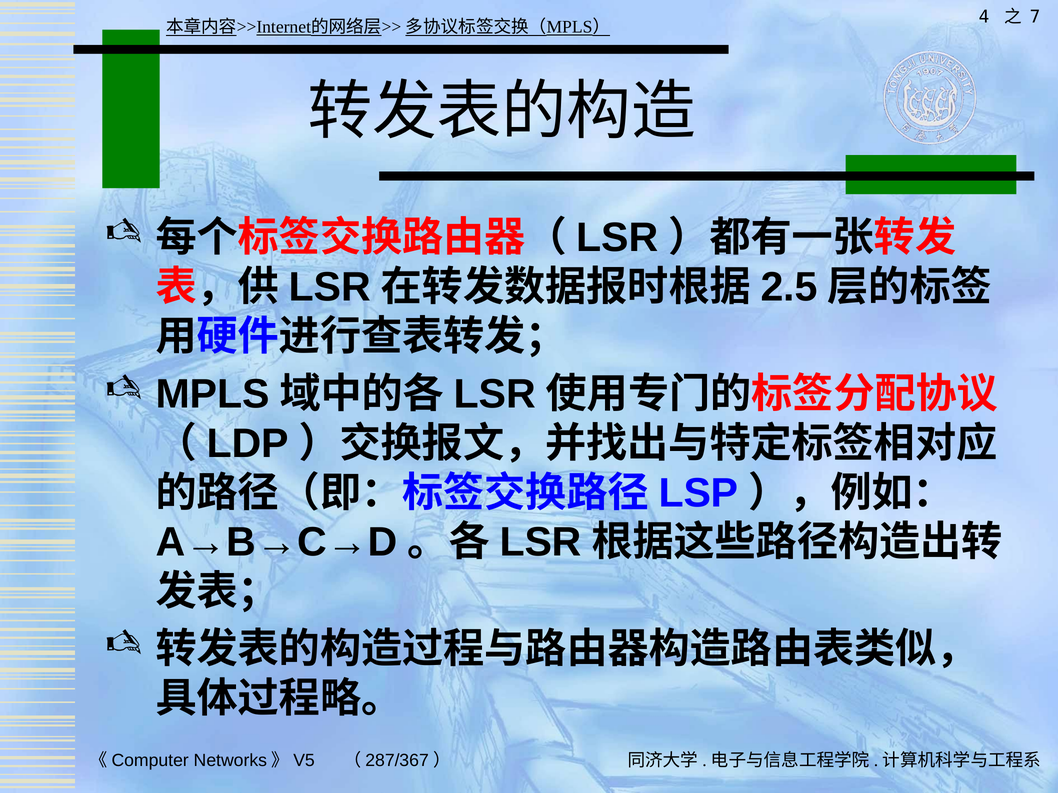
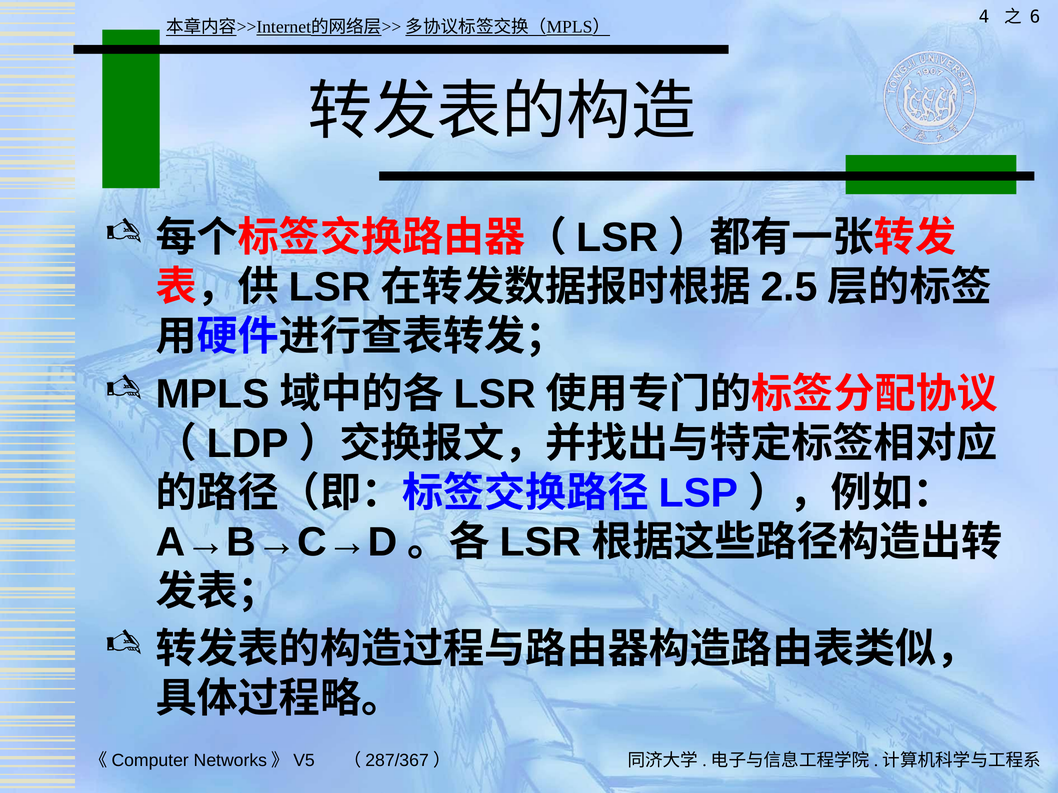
7: 7 -> 6
